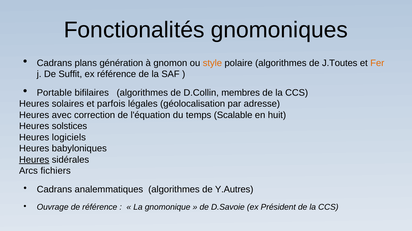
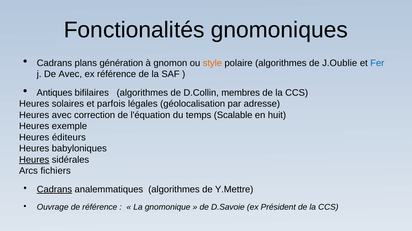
J.Toutes: J.Toutes -> J.Oublie
Fer colour: orange -> blue
De Suffit: Suffit -> Avec
Portable: Portable -> Antiques
solstices: solstices -> exemple
logiciels: logiciels -> éditeurs
Cadrans at (54, 190) underline: none -> present
Y.Autres: Y.Autres -> Y.Mettre
